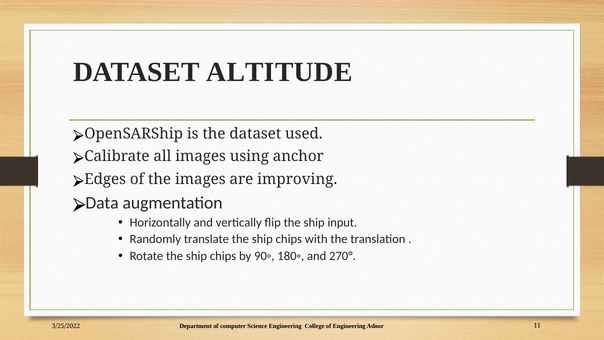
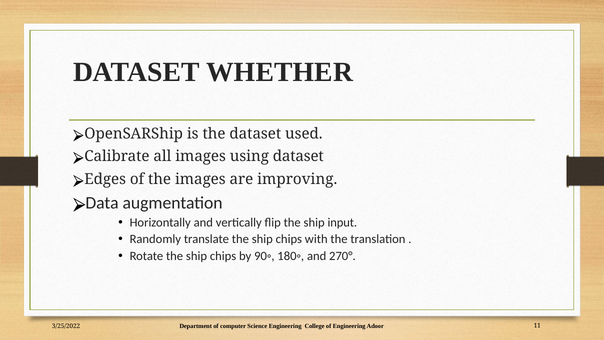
ALTITUDE: ALTITUDE -> WHETHER
using anchor: anchor -> dataset
